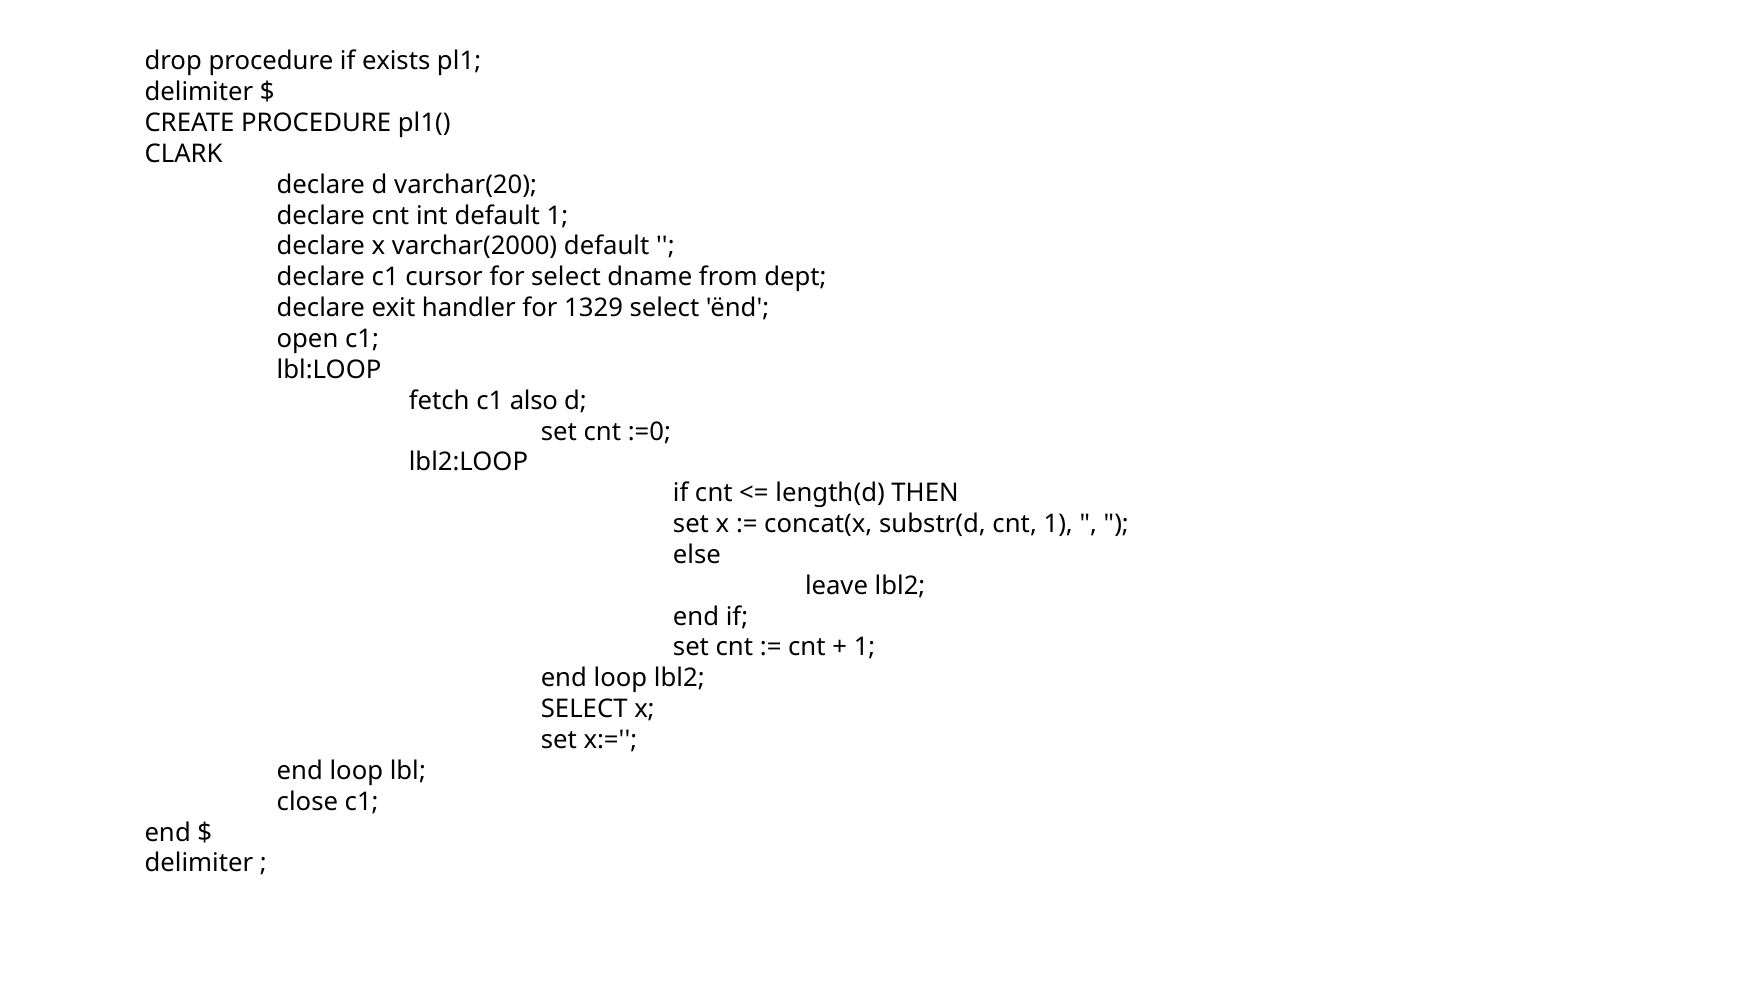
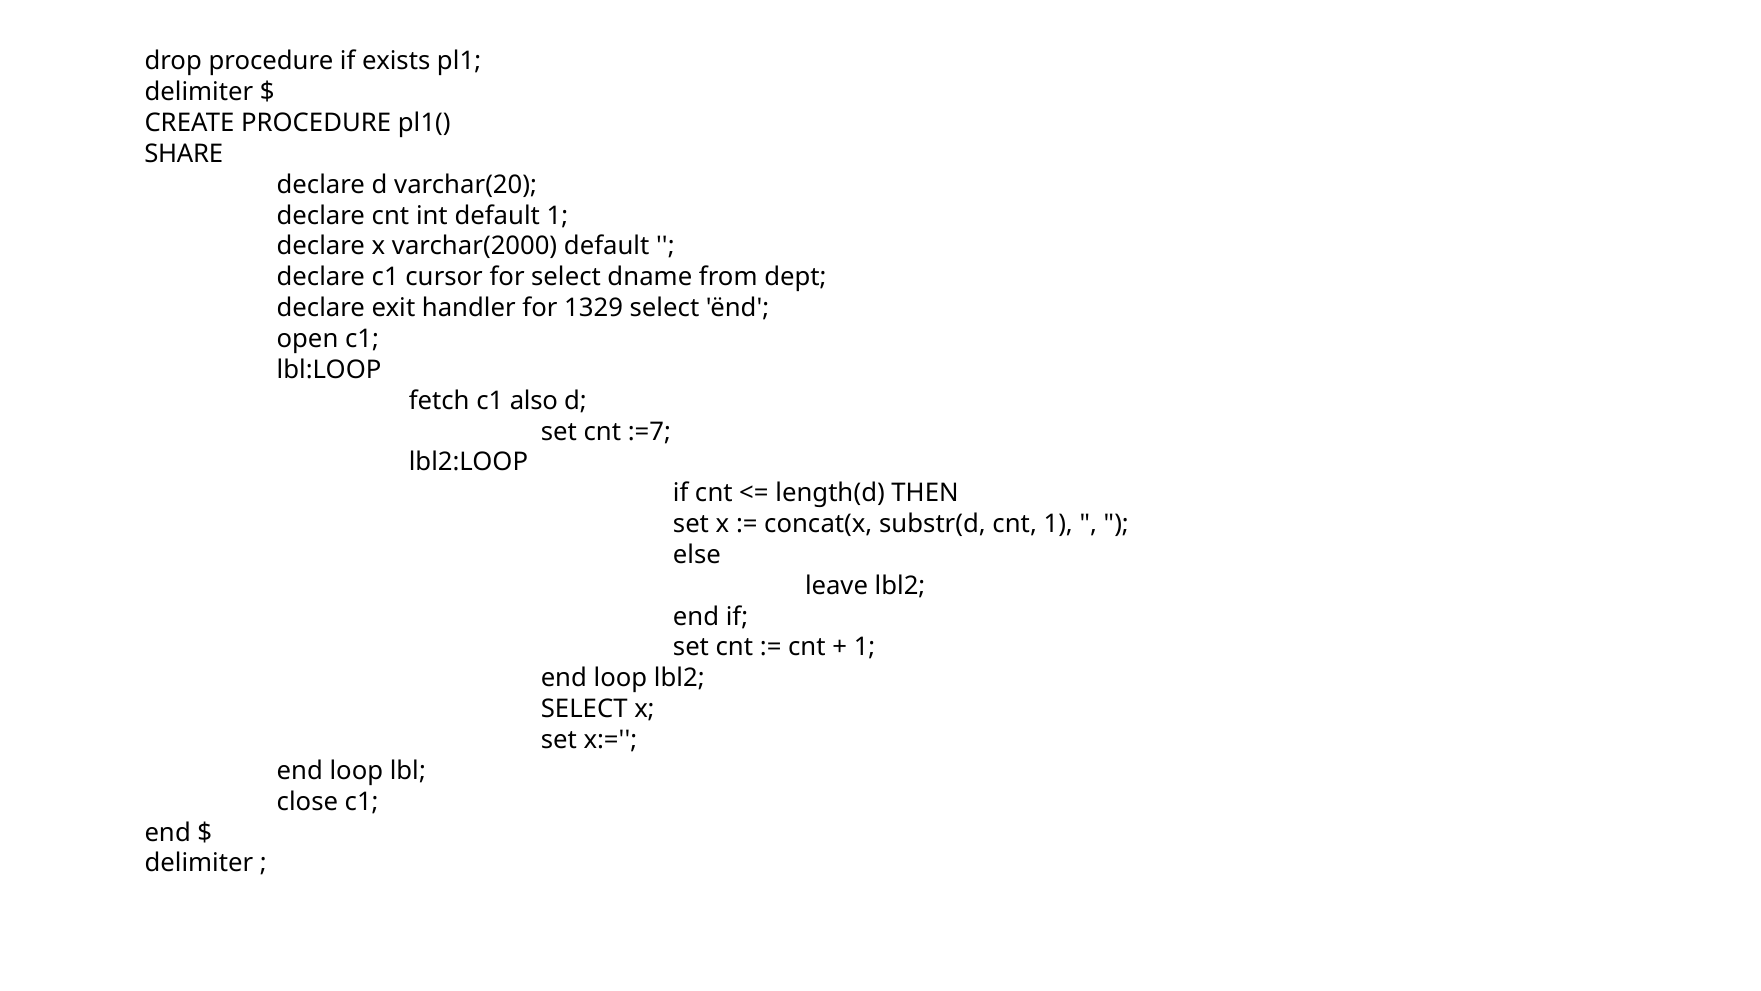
CLARK: CLARK -> SHARE
:=0: :=0 -> :=7
